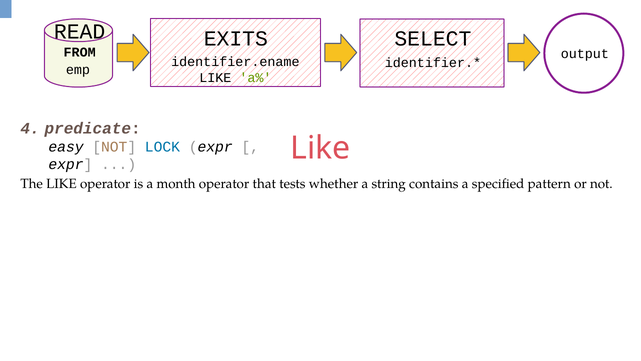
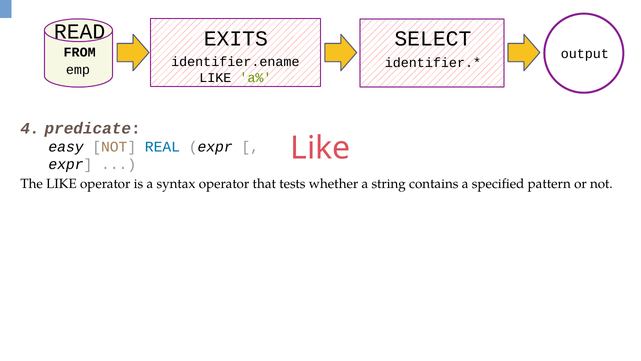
LOCK: LOCK -> REAL
month: month -> syntax
